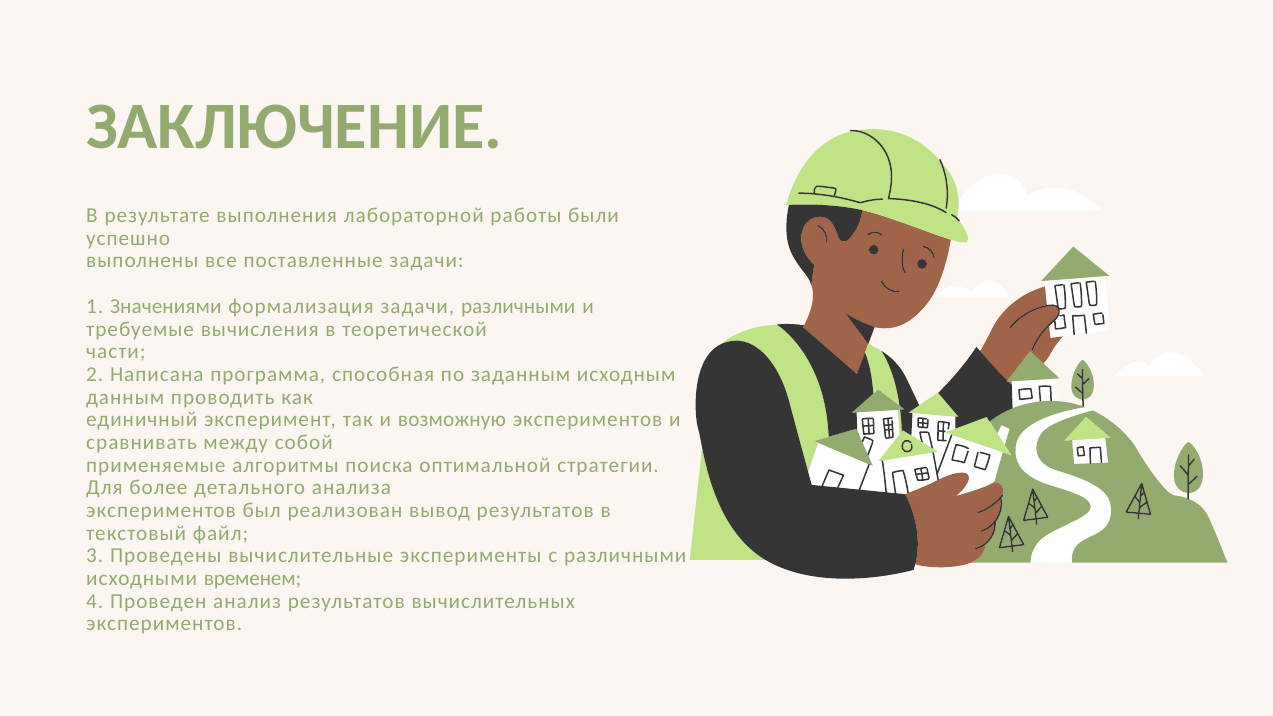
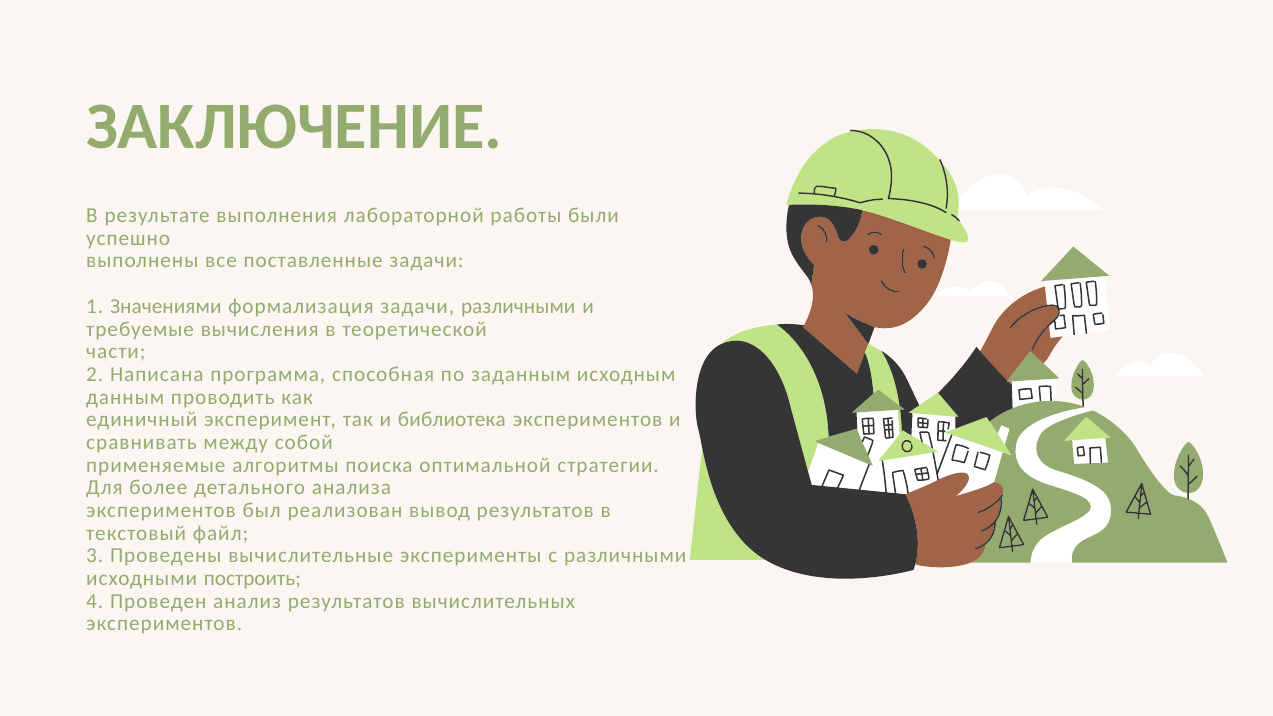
возможную: возможную -> библиотека
временем: временем -> построить
